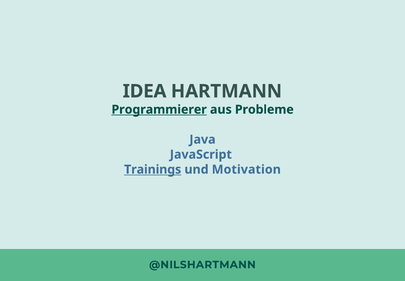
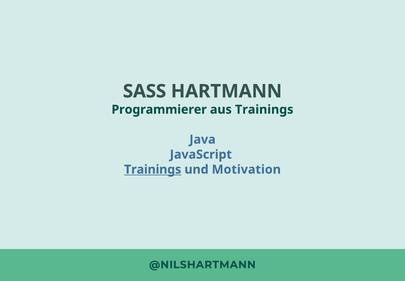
IDEA: IDEA -> SASS
Programmierer underline: present -> none
aus Probleme: Probleme -> Trainings
